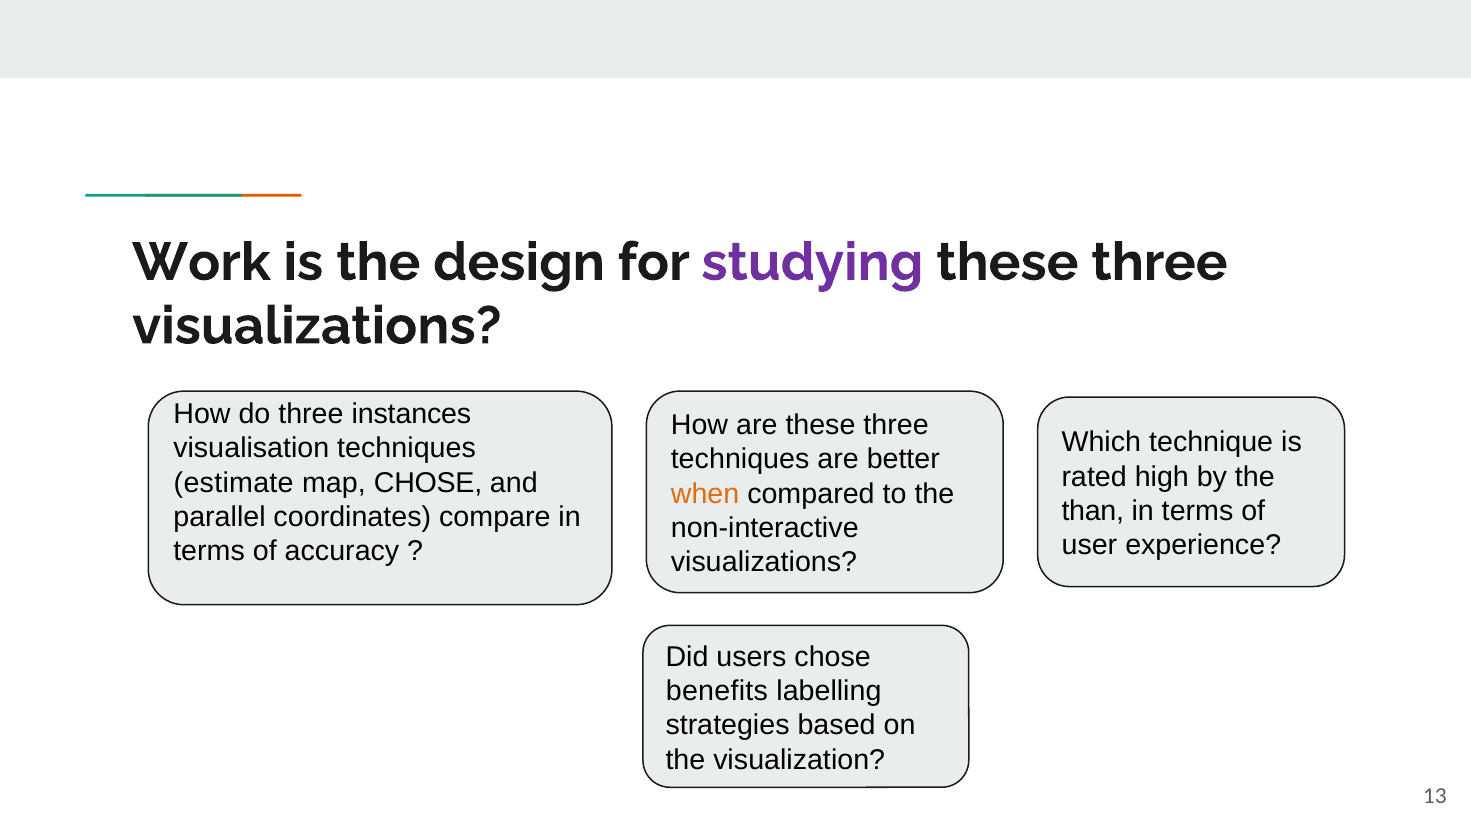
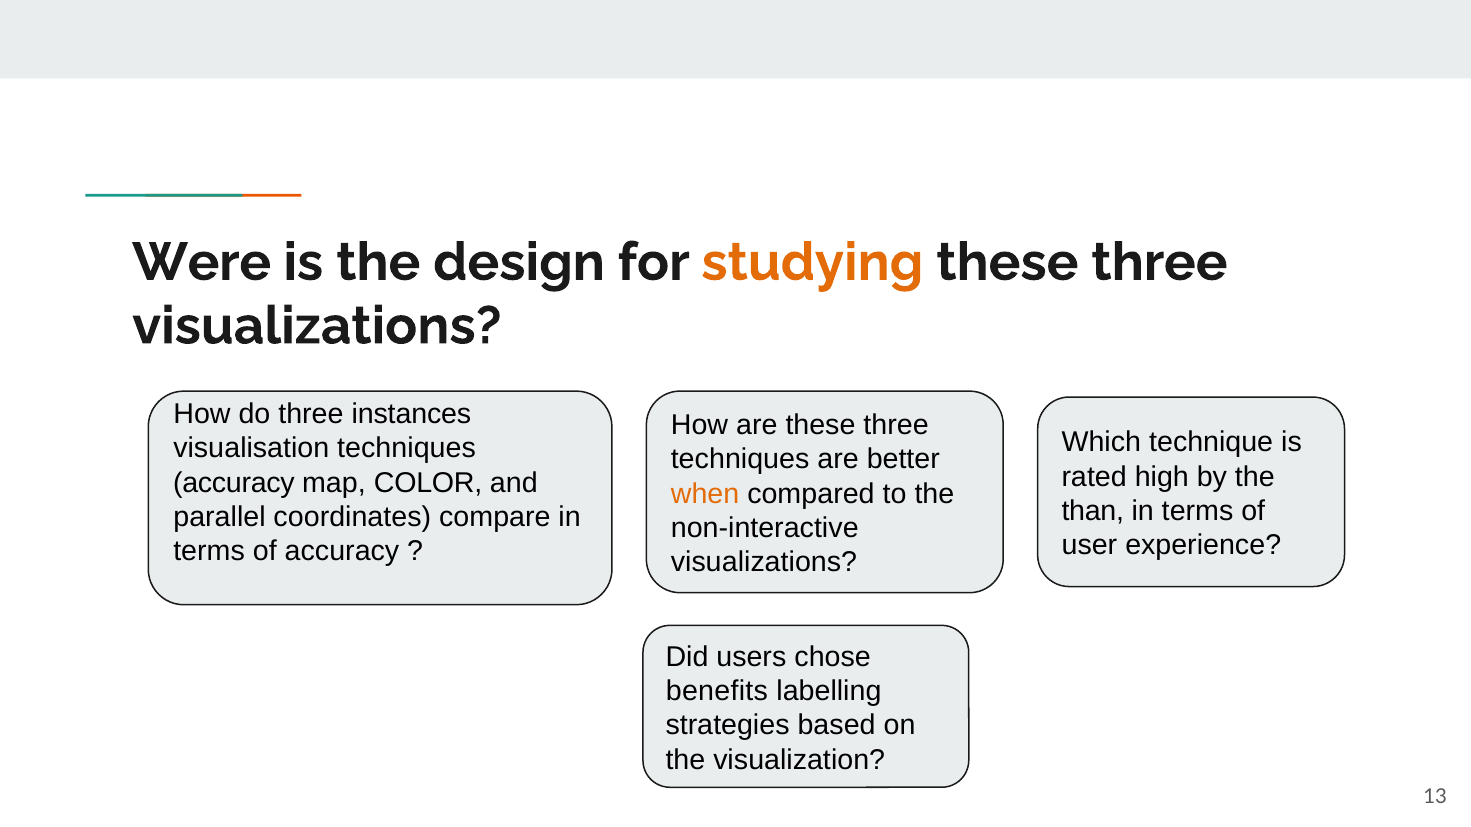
Work: Work -> Were
studying colour: purple -> orange
estimate at (234, 483): estimate -> accuracy
map CHOSE: CHOSE -> COLOR
